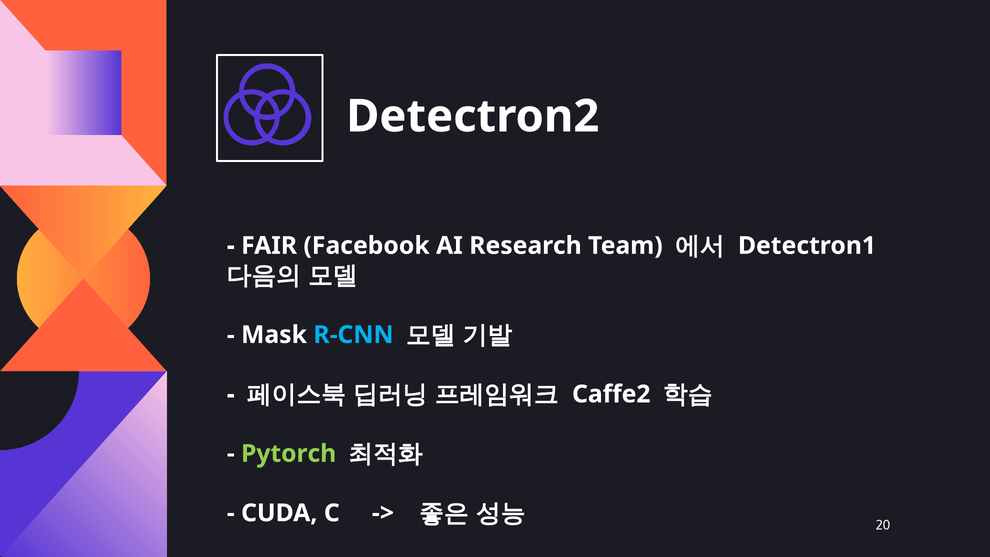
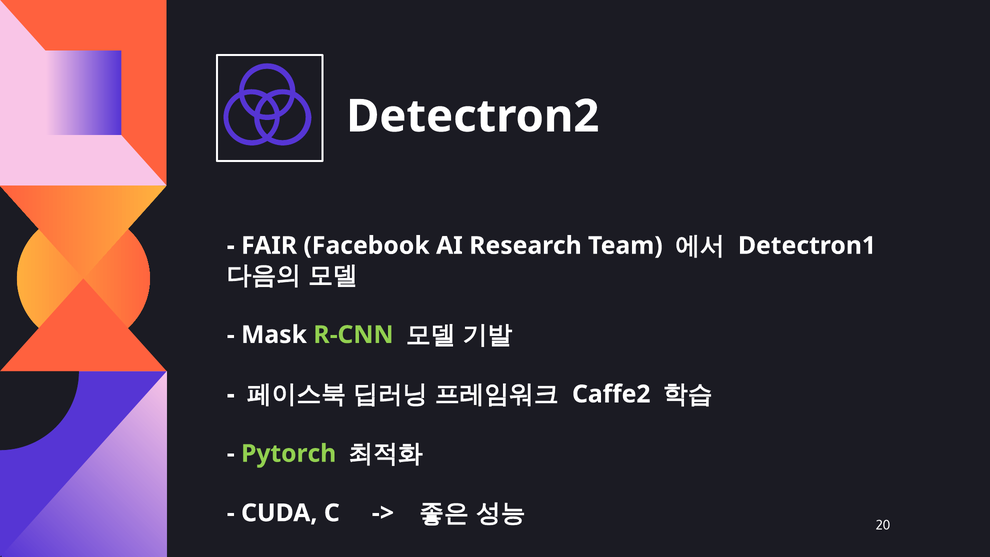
R-CNN colour: light blue -> light green
